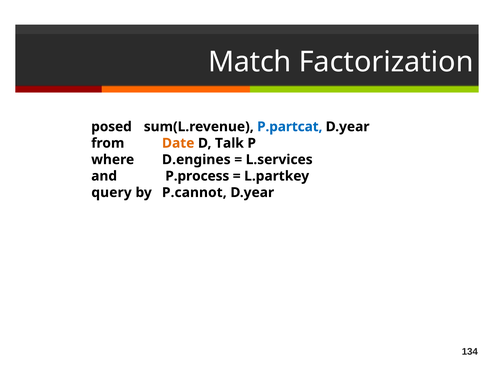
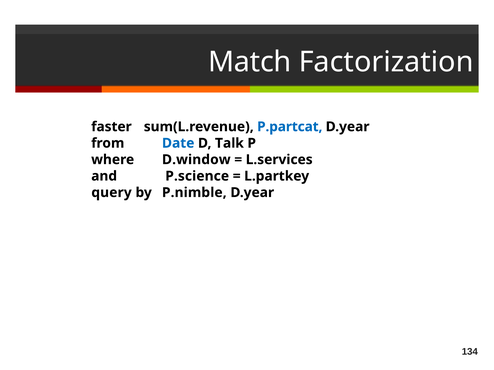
posed: posed -> faster
Date colour: orange -> blue
D.engines: D.engines -> D.window
P.process: P.process -> P.science
P.cannot: P.cannot -> P.nimble
